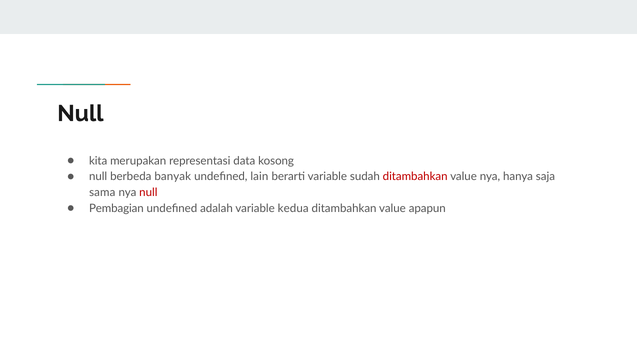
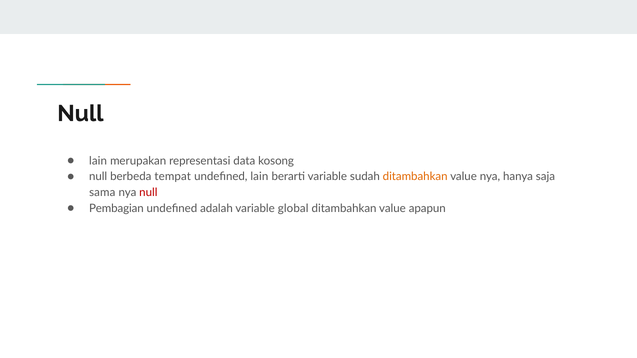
kita at (98, 161): kita -> lain
banyak: banyak -> tempat
ditambahkan at (415, 177) colour: red -> orange
kedua: kedua -> global
